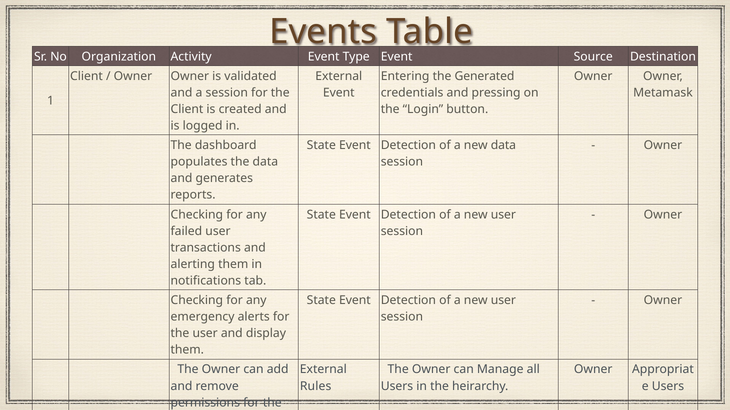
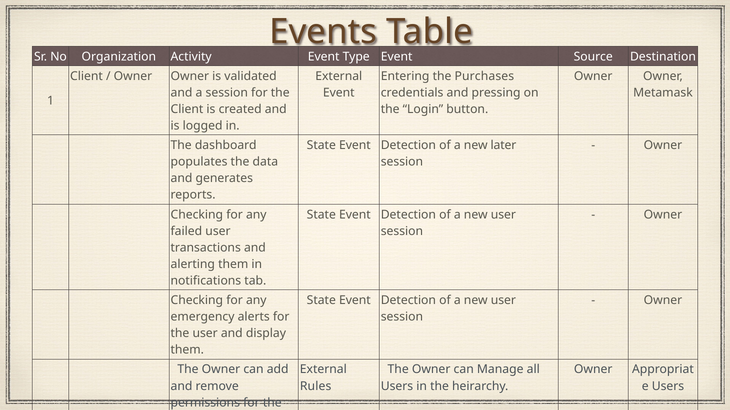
Generated: Generated -> Purchases
new data: data -> later
